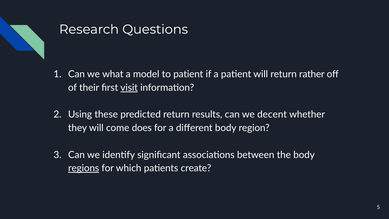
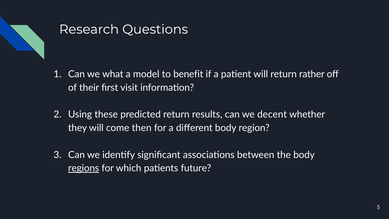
to patient: patient -> benefit
visit underline: present -> none
does: does -> then
create: create -> future
